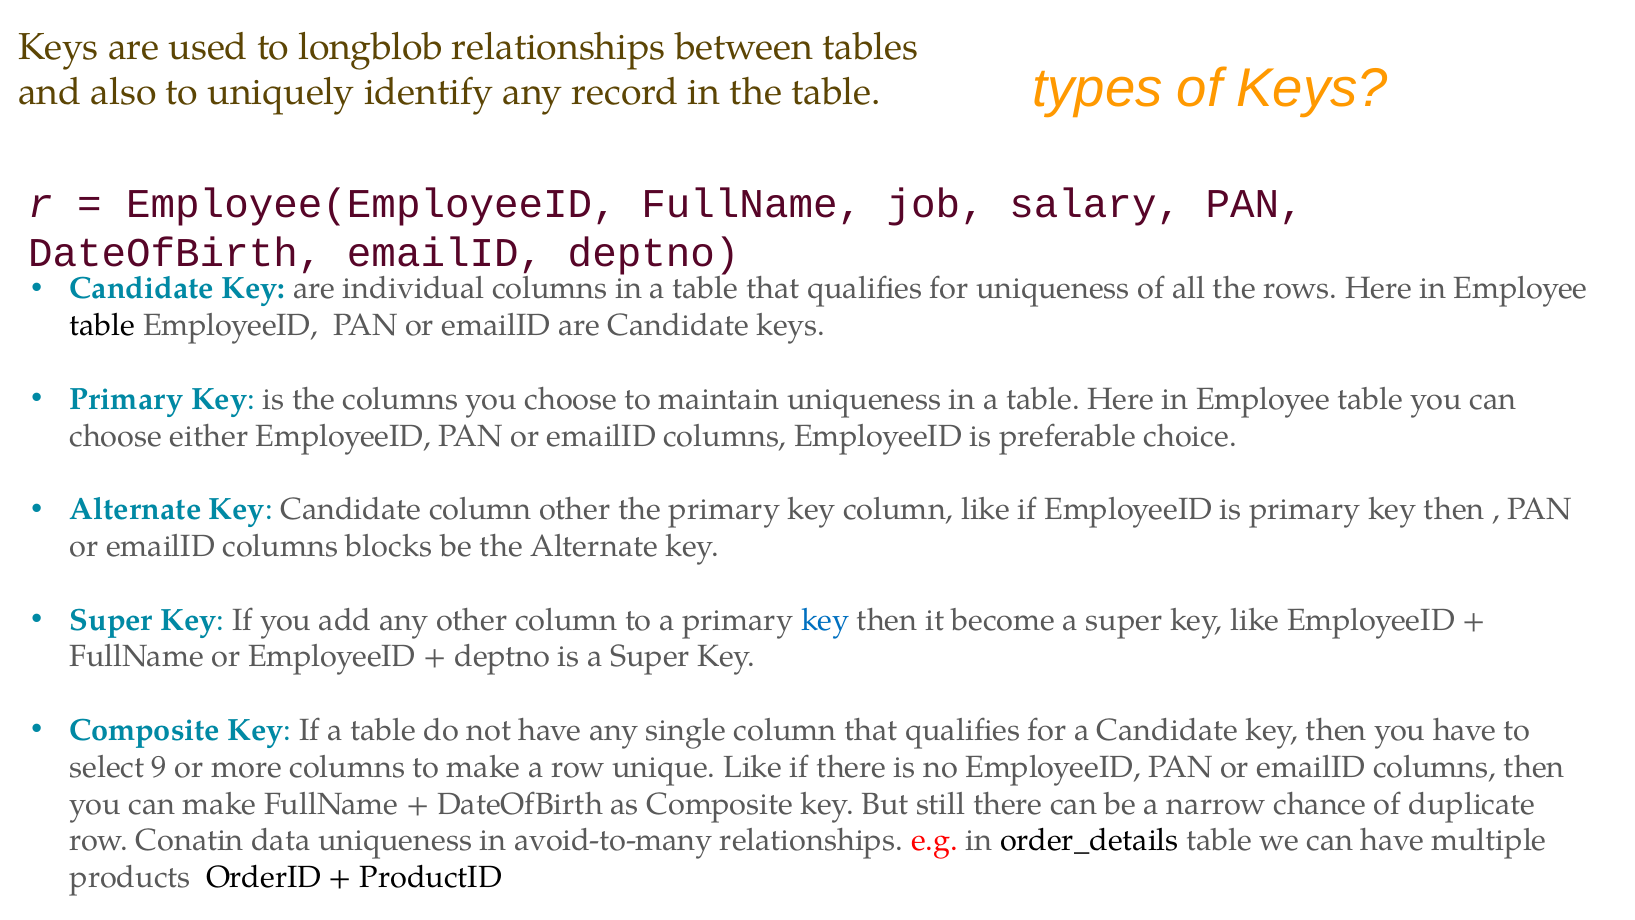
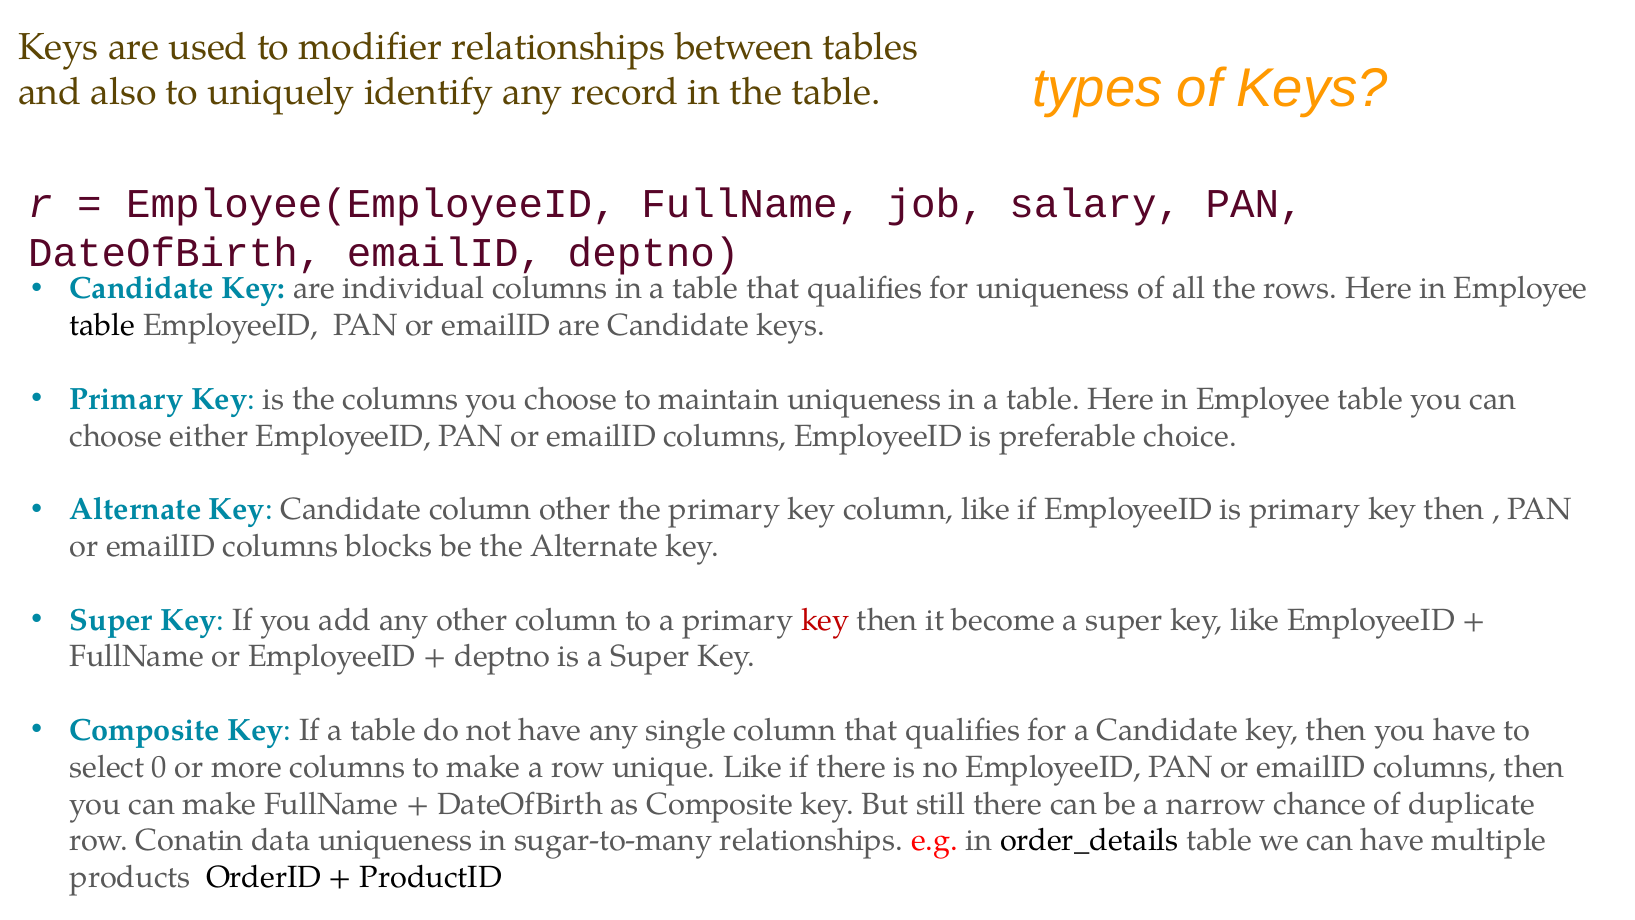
longblob: longblob -> modifier
key at (825, 620) colour: blue -> red
9: 9 -> 0
avoid-to-many: avoid-to-many -> sugar-to-many
